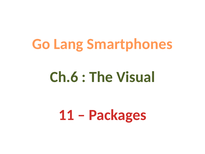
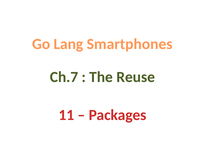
Ch.6: Ch.6 -> Ch.7
Visual: Visual -> Reuse
